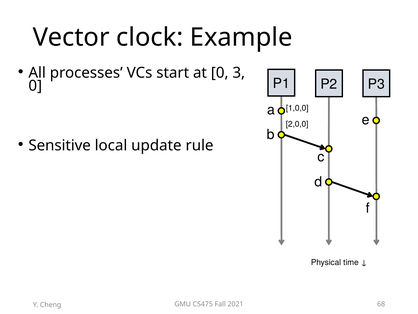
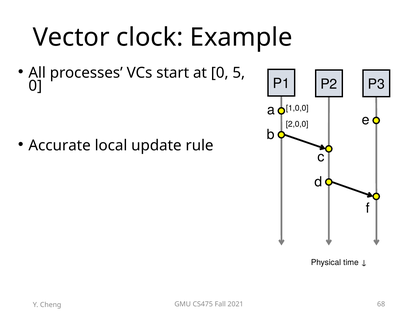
3: 3 -> 5
Sensitive: Sensitive -> Accurate
